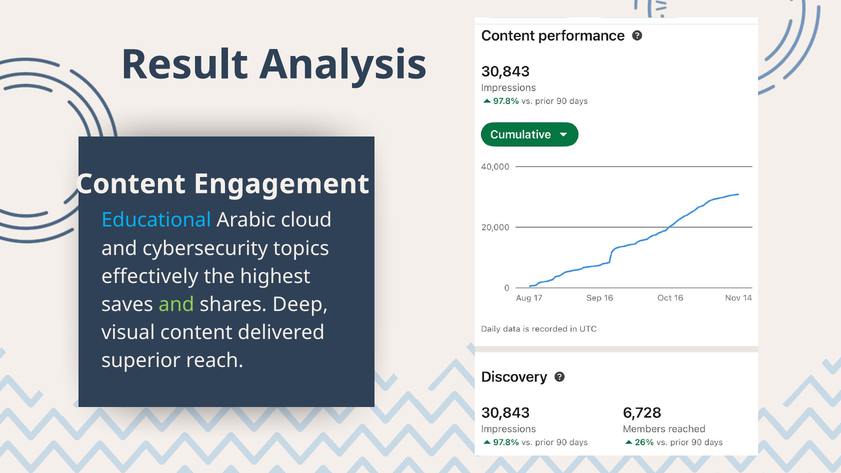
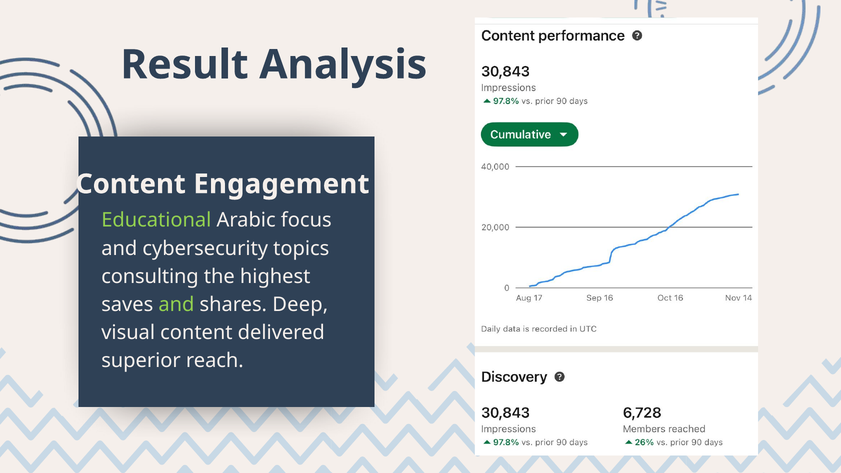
Educational colour: light blue -> light green
cloud: cloud -> focus
effectively: effectively -> consulting
